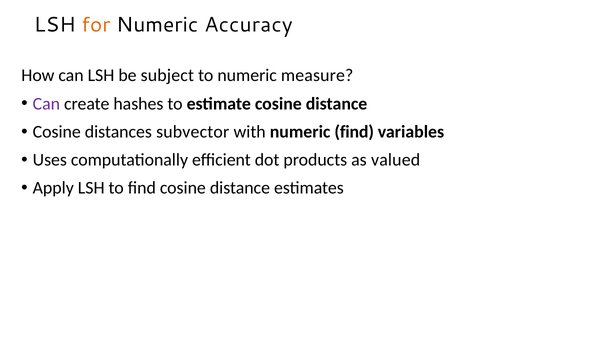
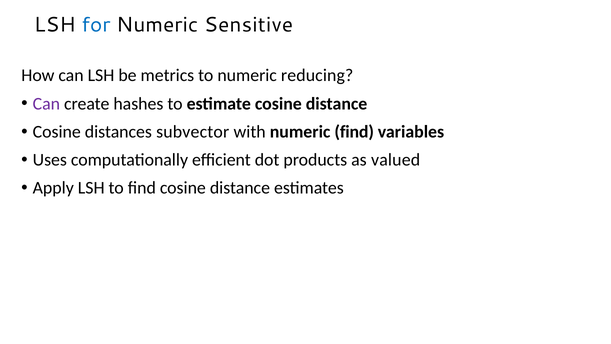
for colour: orange -> blue
Accuracy: Accuracy -> Sensitive
subject: subject -> metrics
measure: measure -> reducing
